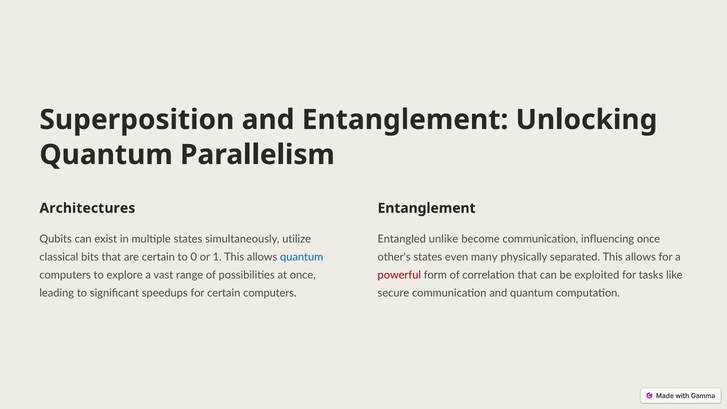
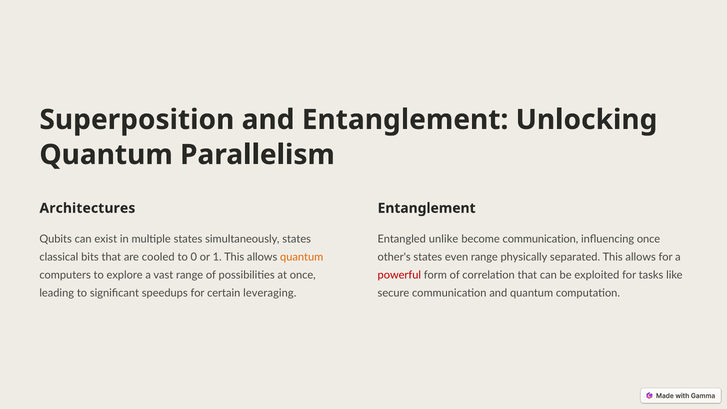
simultaneously utilize: utilize -> states
are certain: certain -> cooled
quantum at (302, 257) colour: blue -> orange
even many: many -> range
certain computers: computers -> leveraging
